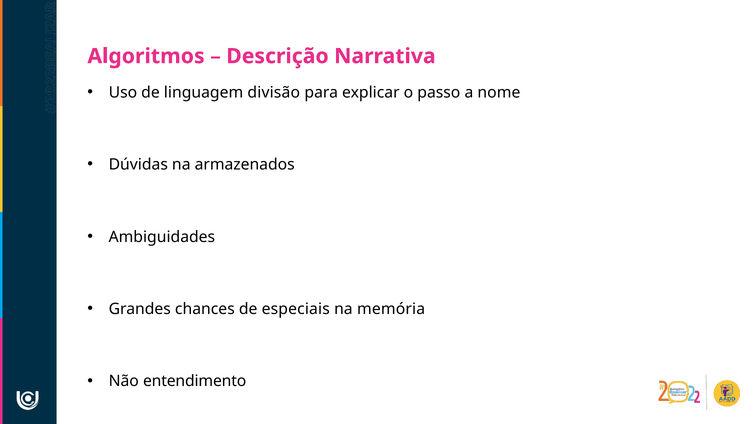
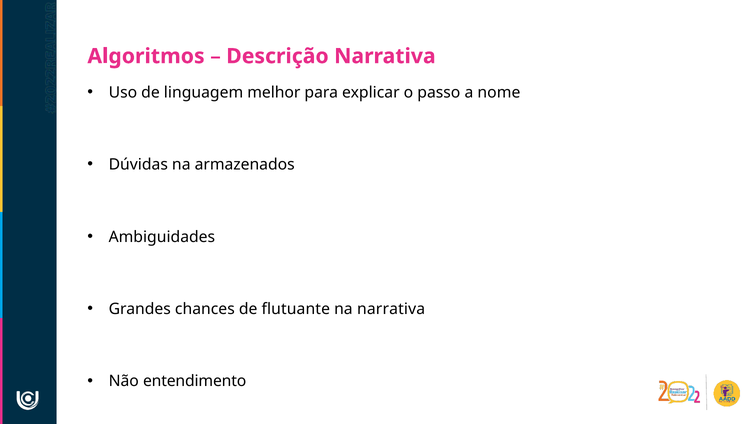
divisão: divisão -> melhor
especiais: especiais -> flutuante
na memória: memória -> narrativa
